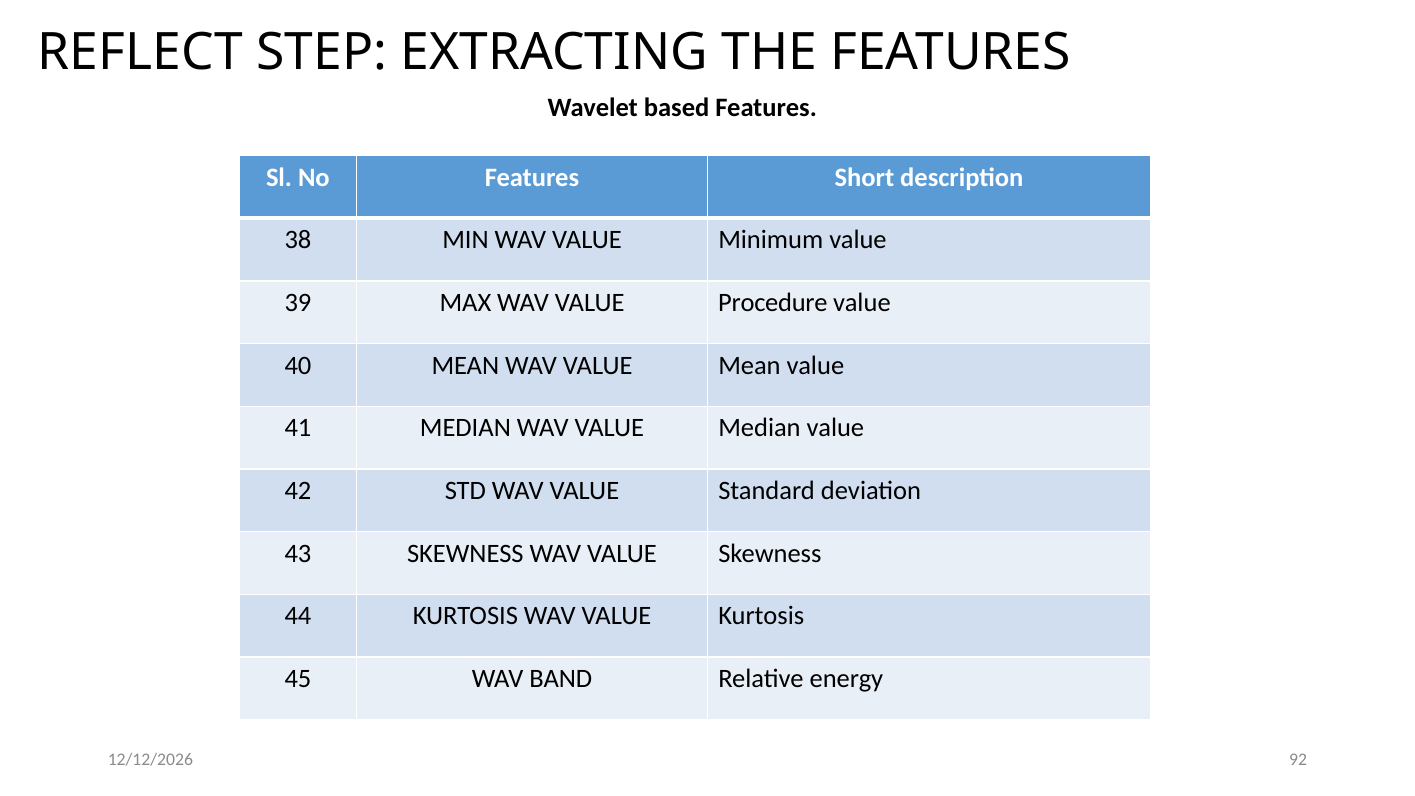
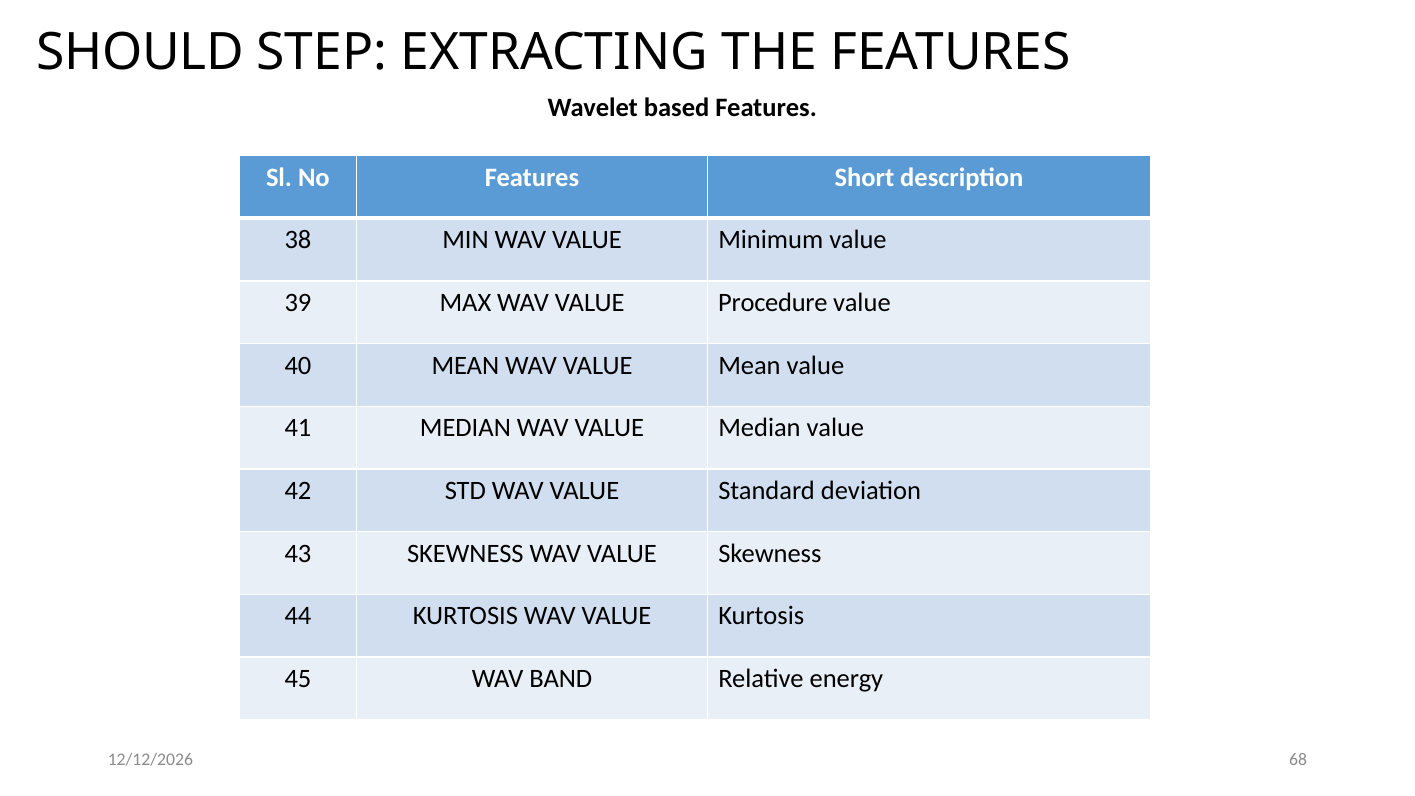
REFLECT: REFLECT -> SHOULD
92: 92 -> 68
